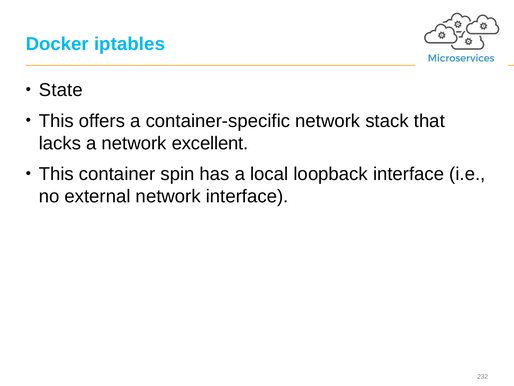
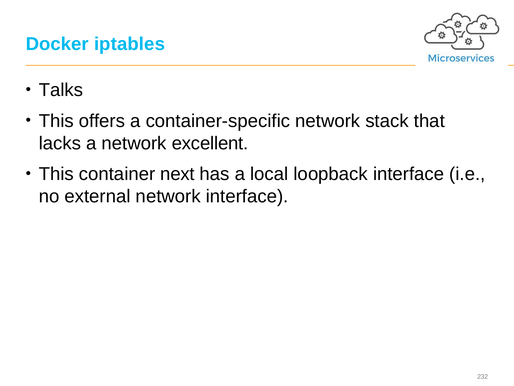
State: State -> Talks
spin: spin -> next
